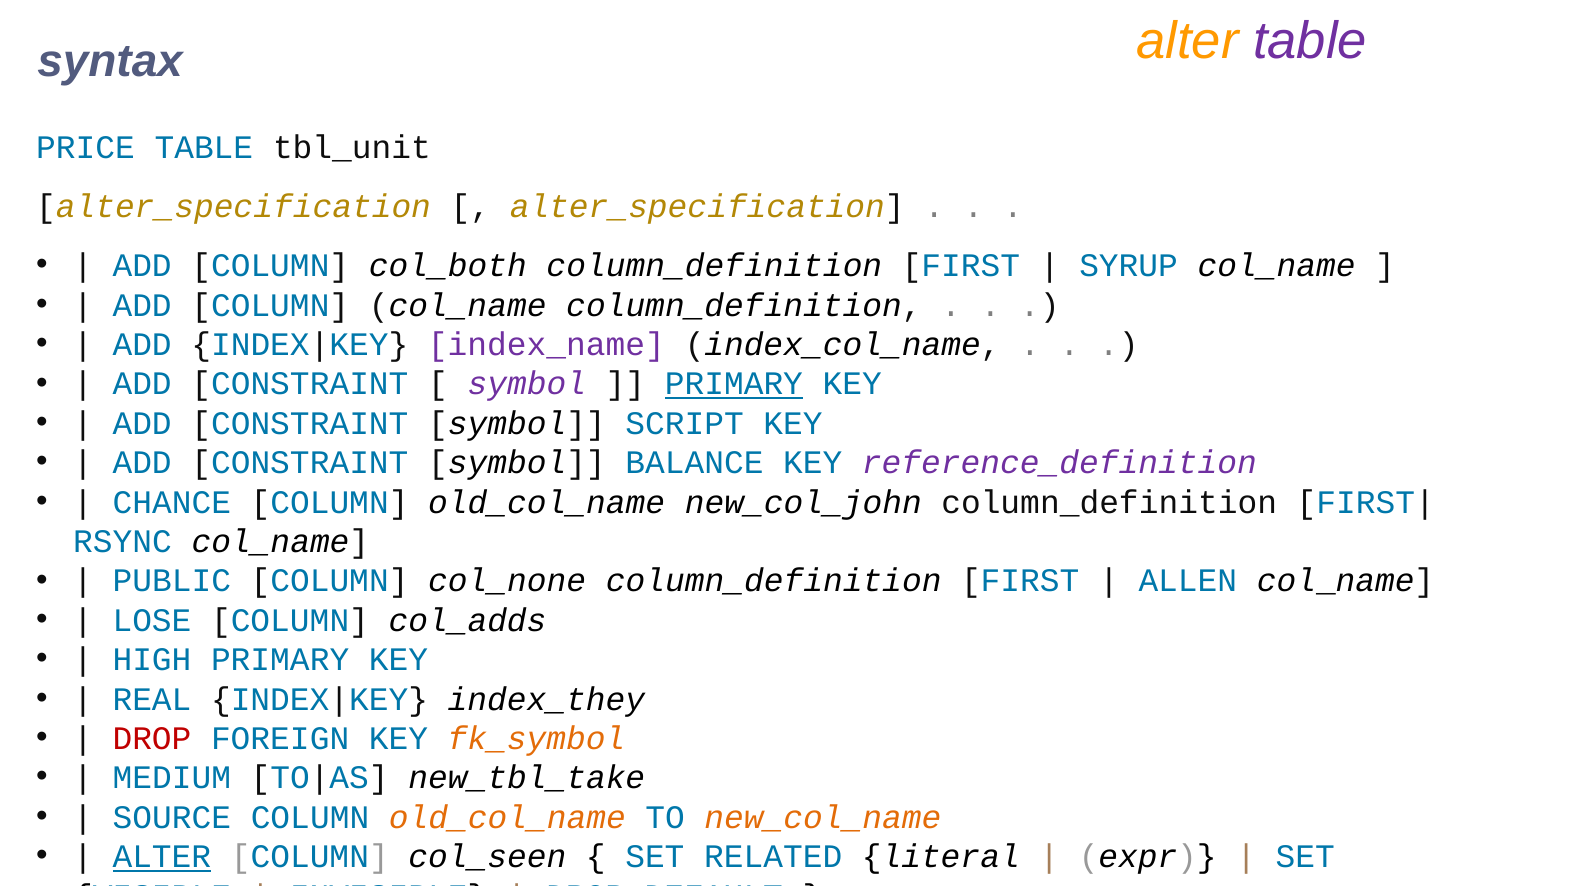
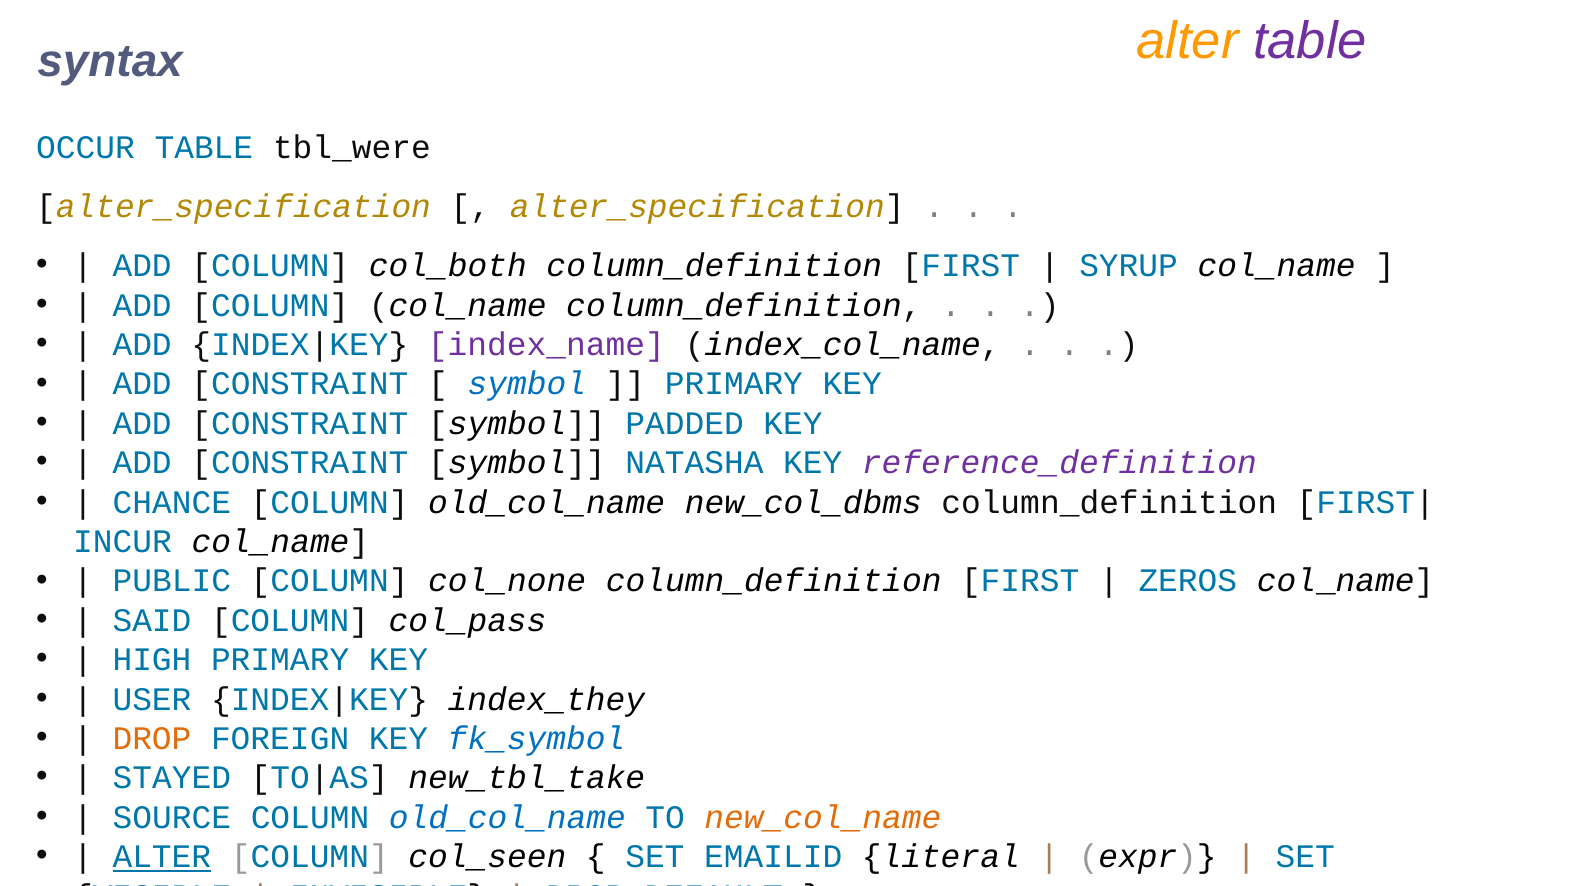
PRICE: PRICE -> OCCUR
tbl_unit: tbl_unit -> tbl_were
symbol at (527, 384) colour: purple -> blue
PRIMARY at (734, 384) underline: present -> none
SCRIPT: SCRIPT -> PADDED
BALANCE: BALANCE -> NATASHA
new_col_john: new_col_john -> new_col_dbms
RSYNC: RSYNC -> INCUR
ALLEN: ALLEN -> ZEROS
LOSE: LOSE -> SAID
col_adds: col_adds -> col_pass
REAL: REAL -> USER
DROP at (152, 739) colour: red -> orange
fk_symbol colour: orange -> blue
MEDIUM: MEDIUM -> STAYED
old_col_name at (507, 818) colour: orange -> blue
RELATED: RELATED -> EMAILID
